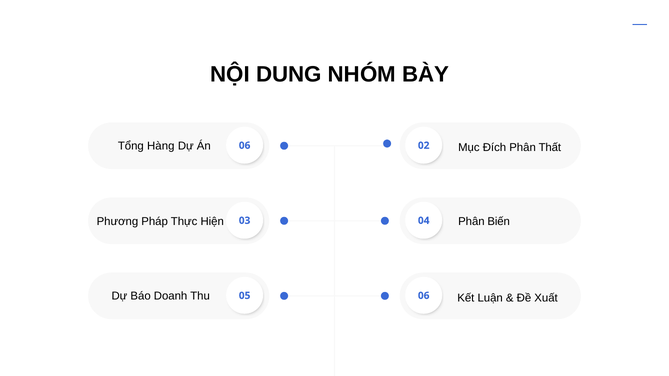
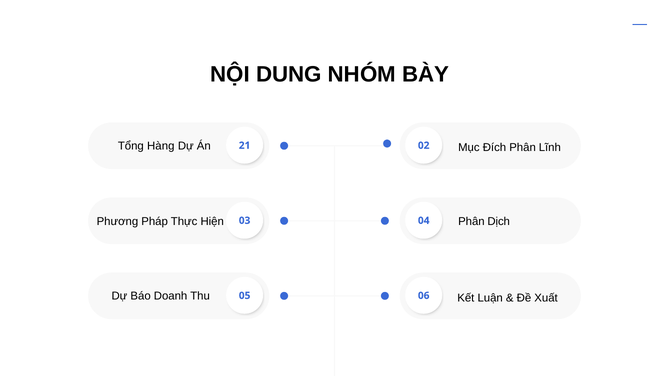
Án 06: 06 -> 21
Thất: Thất -> Lĩnh
Biến: Biến -> Dịch
